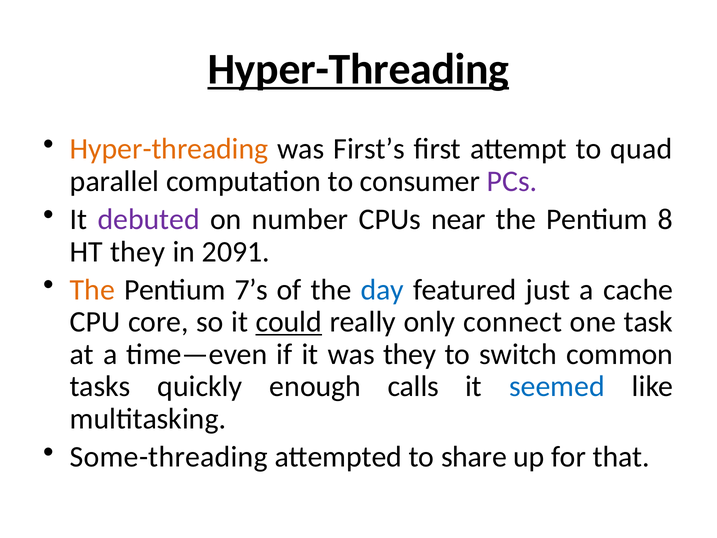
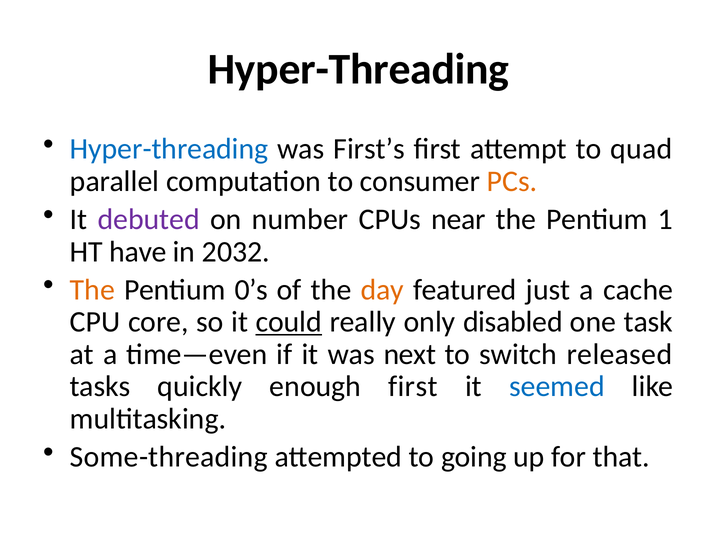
Hyper-Threading at (358, 69) underline: present -> none
Hyper-threading at (169, 149) colour: orange -> blue
PCs colour: purple -> orange
8: 8 -> 1
HT they: they -> have
2091: 2091 -> 2032
7’s: 7’s -> 0’s
day colour: blue -> orange
connect: connect -> disabled
was they: they -> next
common: common -> released
enough calls: calls -> first
share: share -> going
